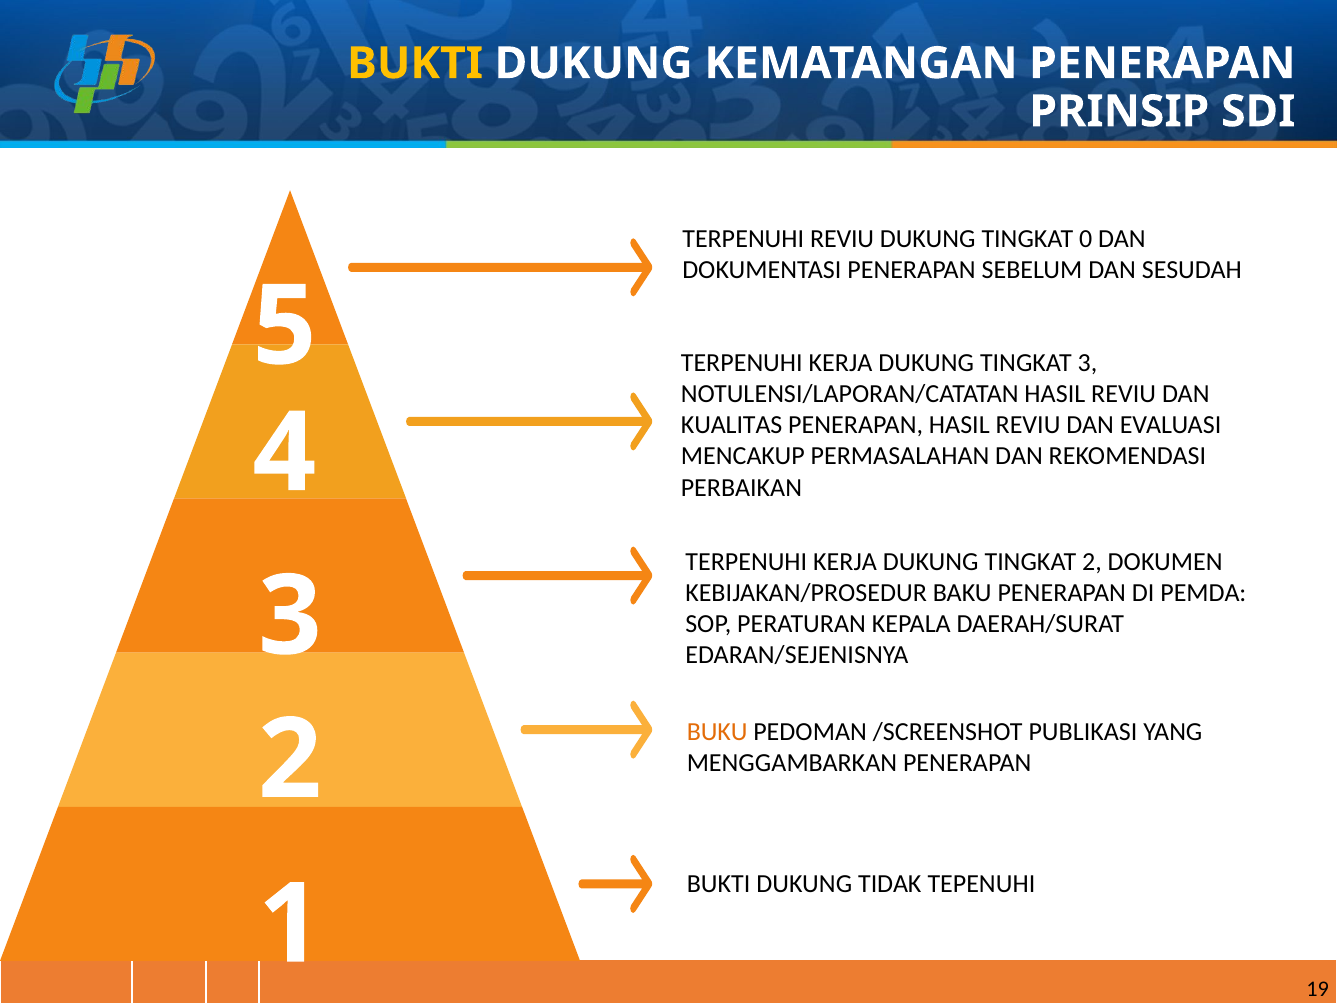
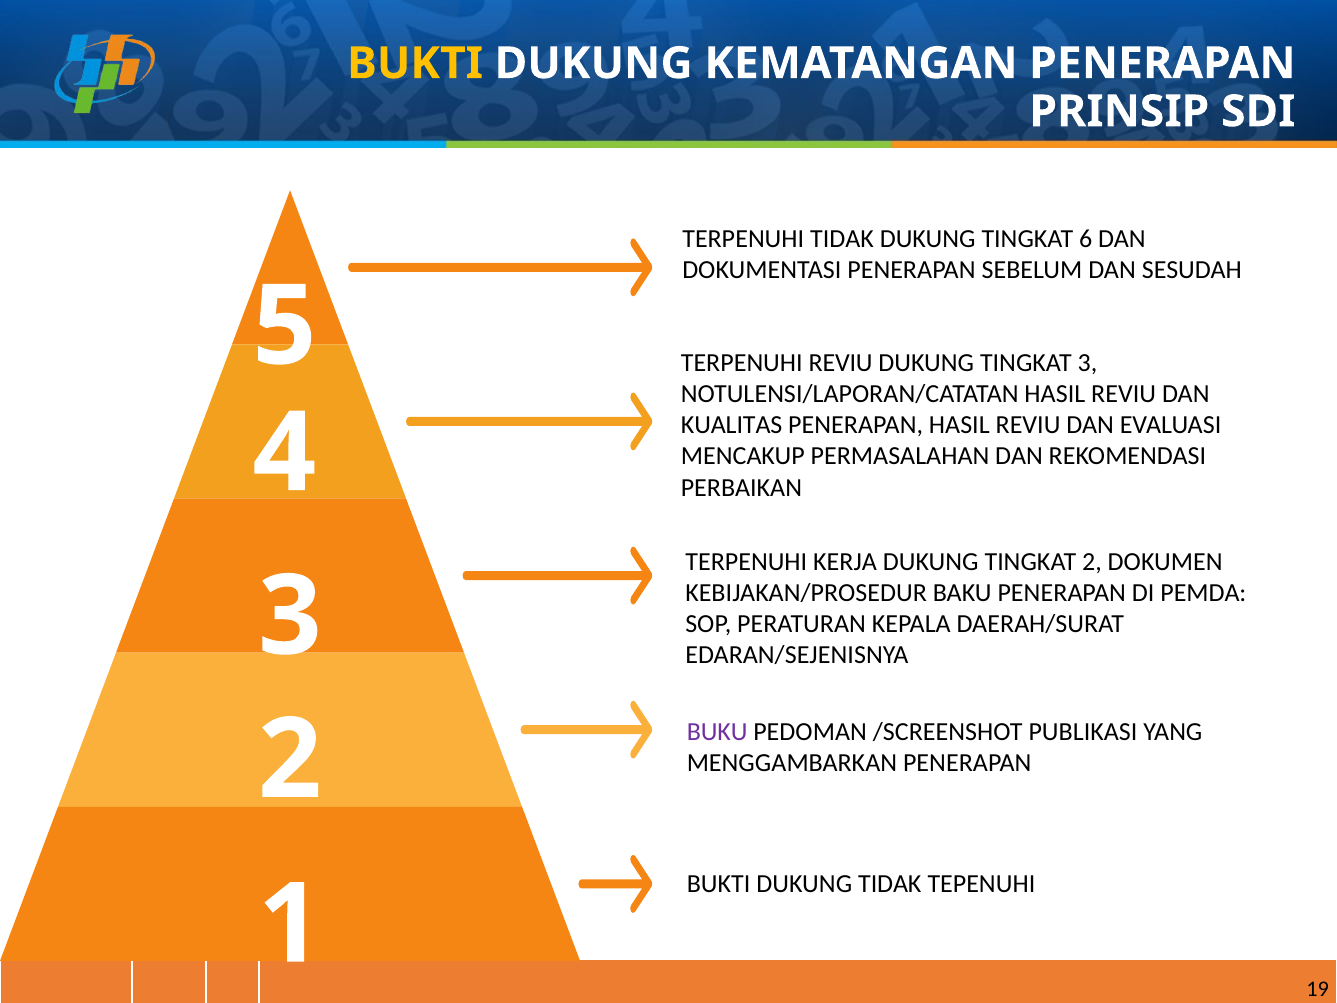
TERPENUHI REVIU: REVIU -> TIDAK
0: 0 -> 6
KERJA at (841, 363): KERJA -> REVIU
BUKU colour: orange -> purple
